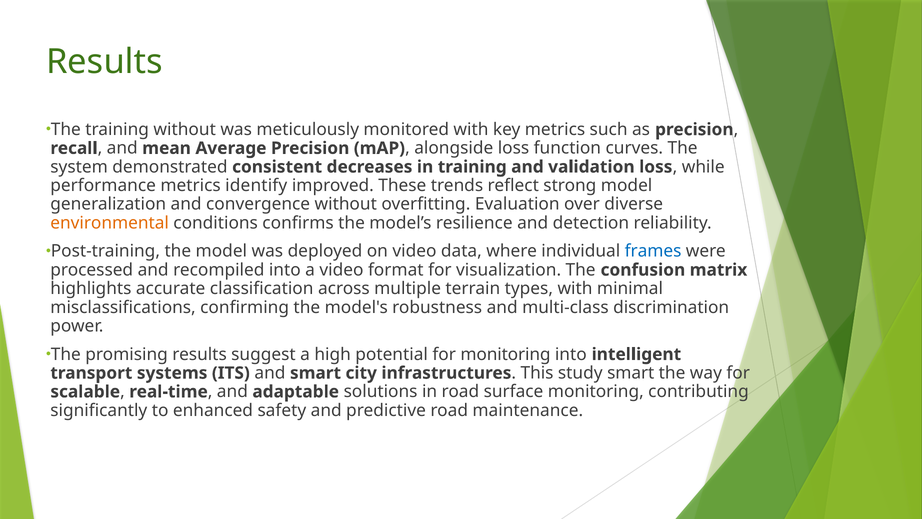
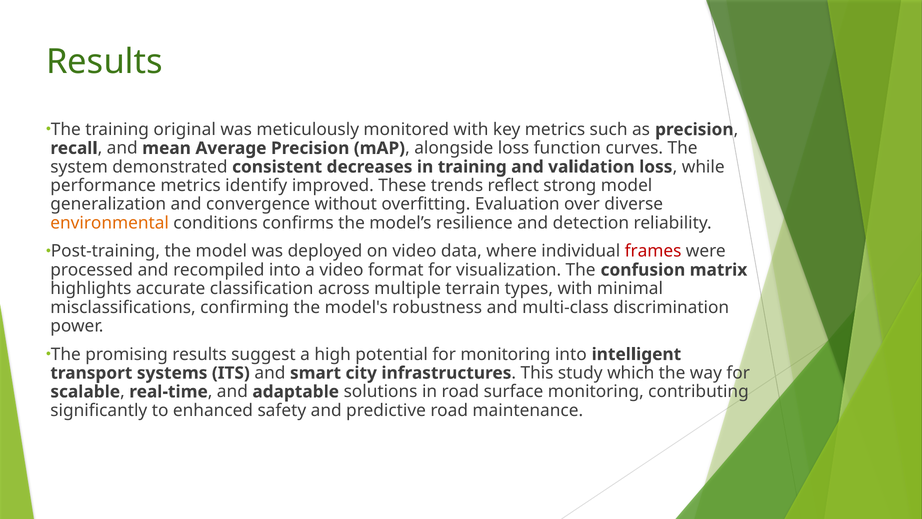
training without: without -> original
frames colour: blue -> red
study smart: smart -> which
